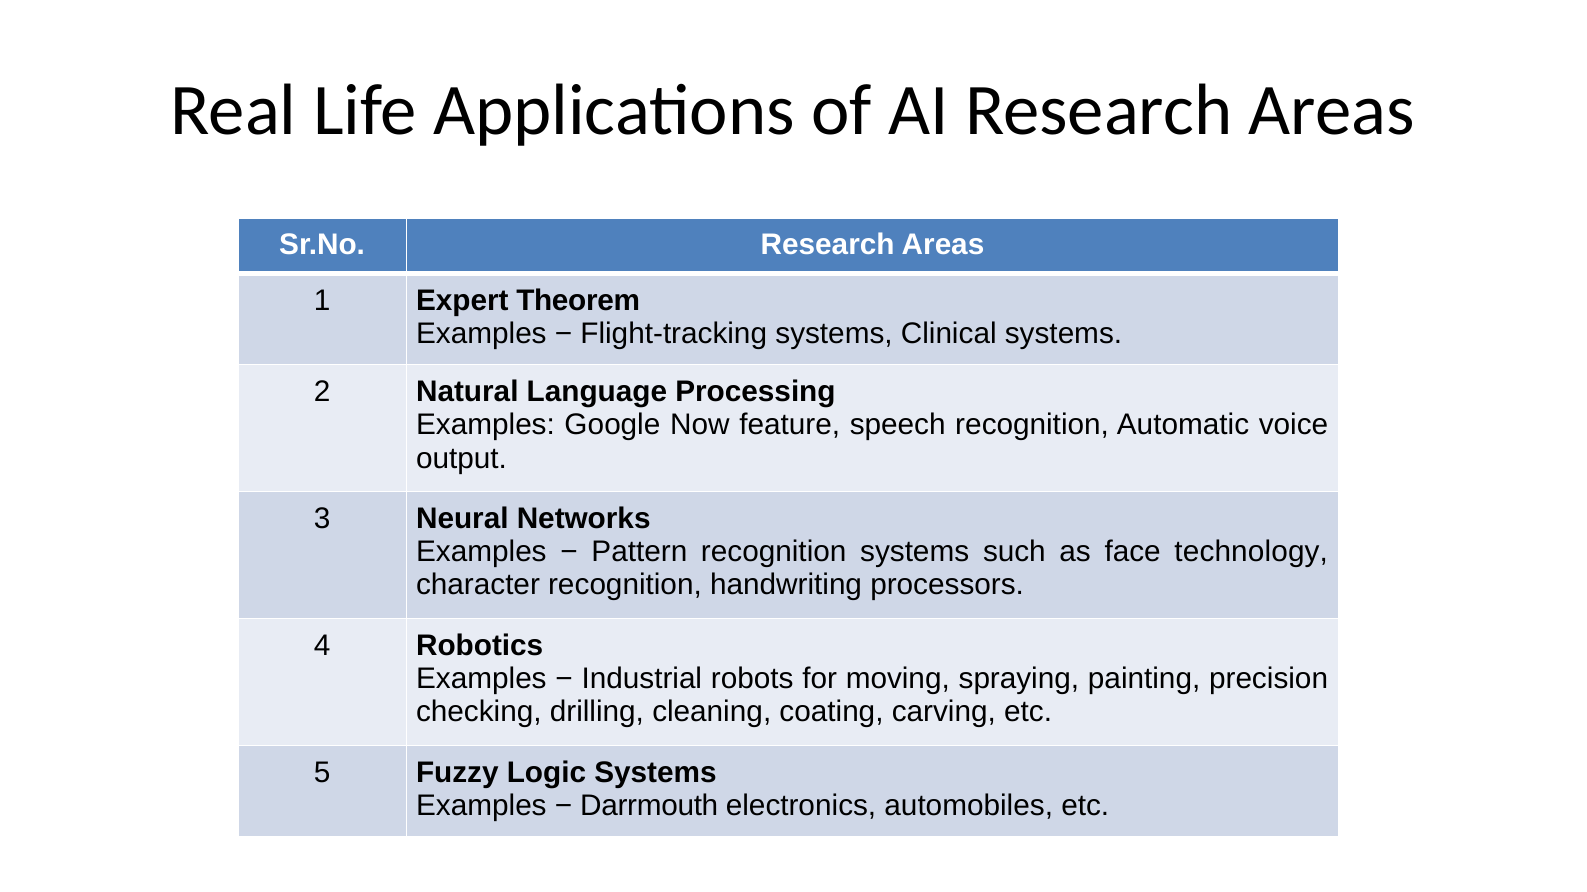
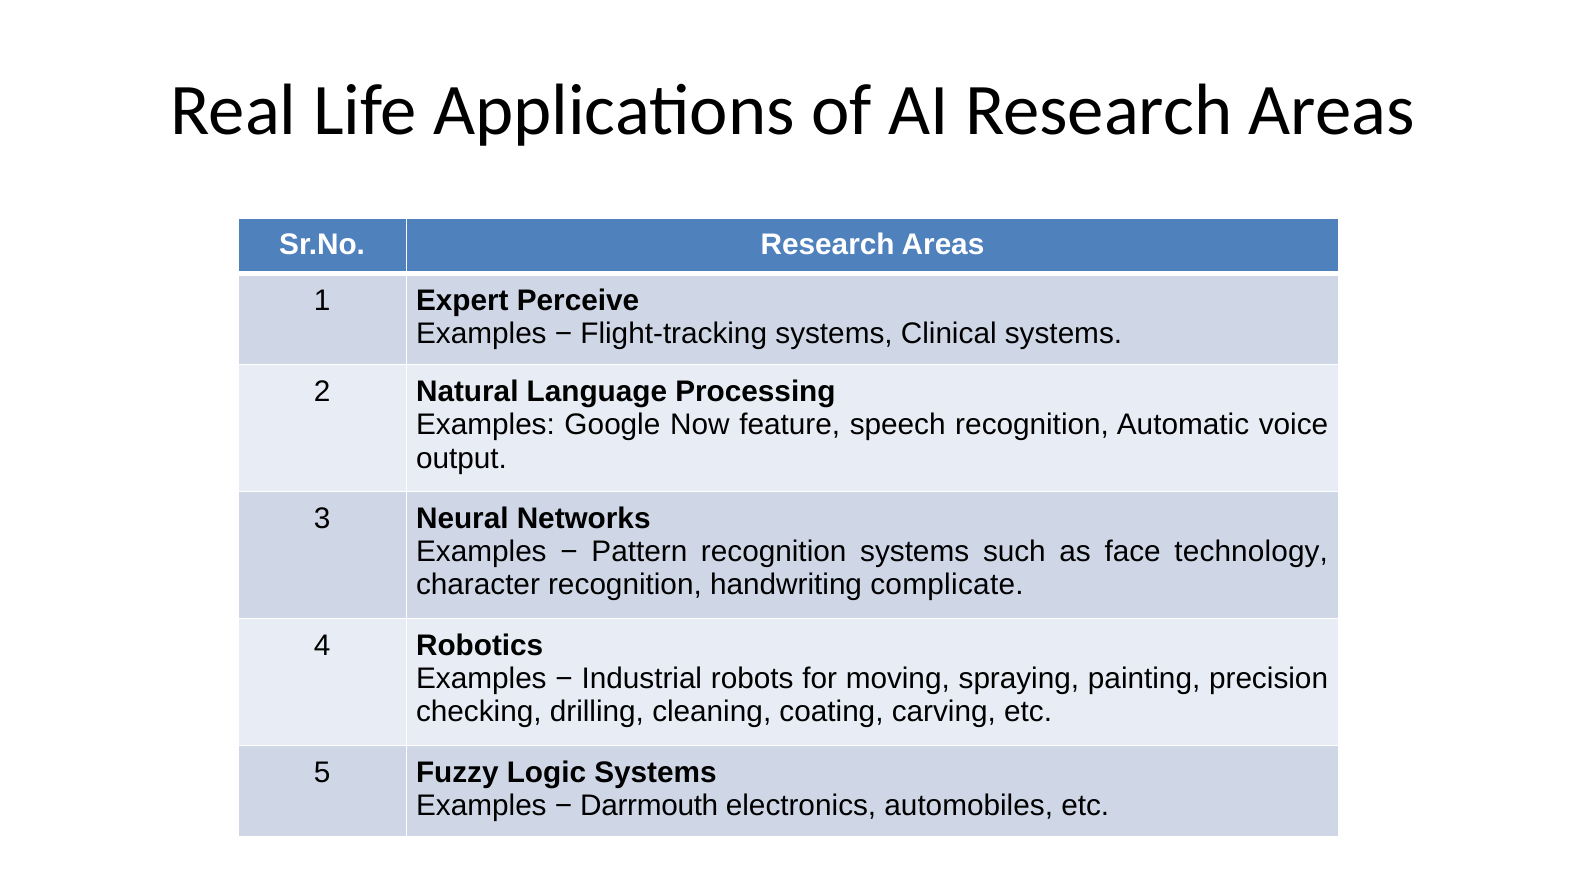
Theorem: Theorem -> Perceive
processors: processors -> complicate
